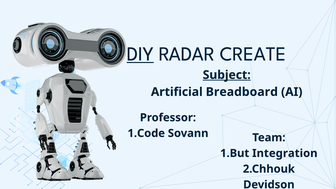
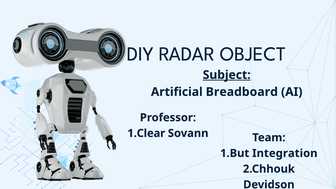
DIY underline: present -> none
CREATE: CREATE -> OBJECT
1.Code: 1.Code -> 1.Clear
